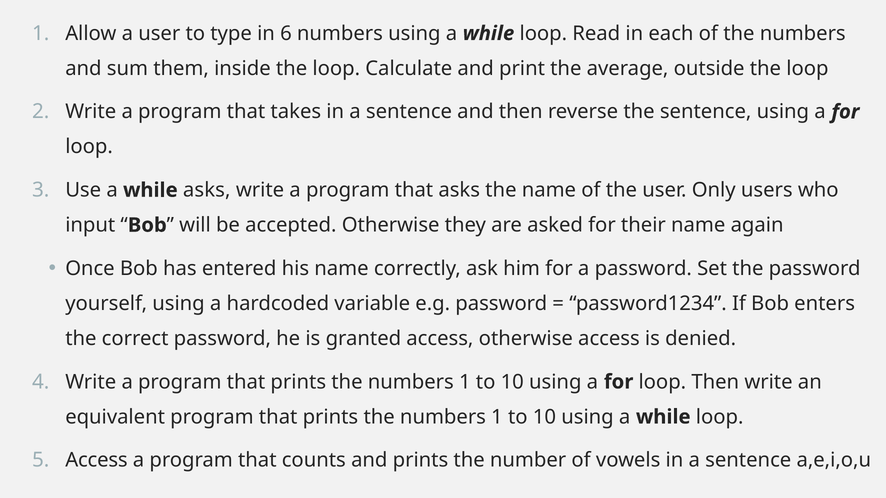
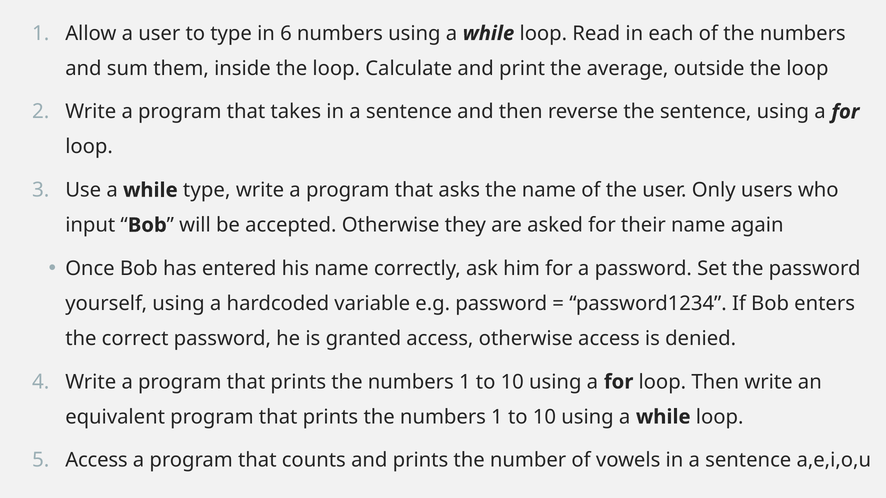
while asks: asks -> type
